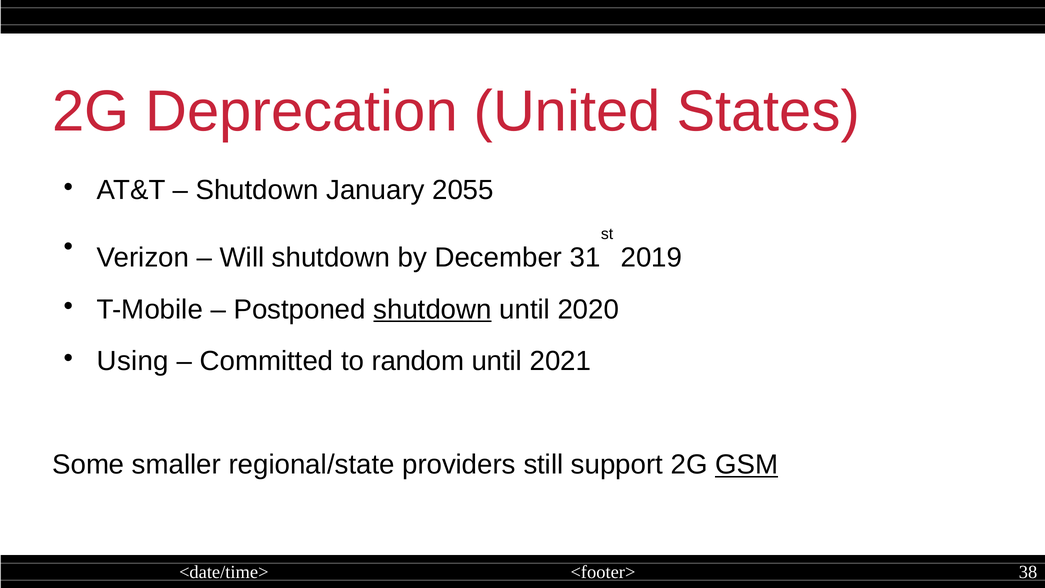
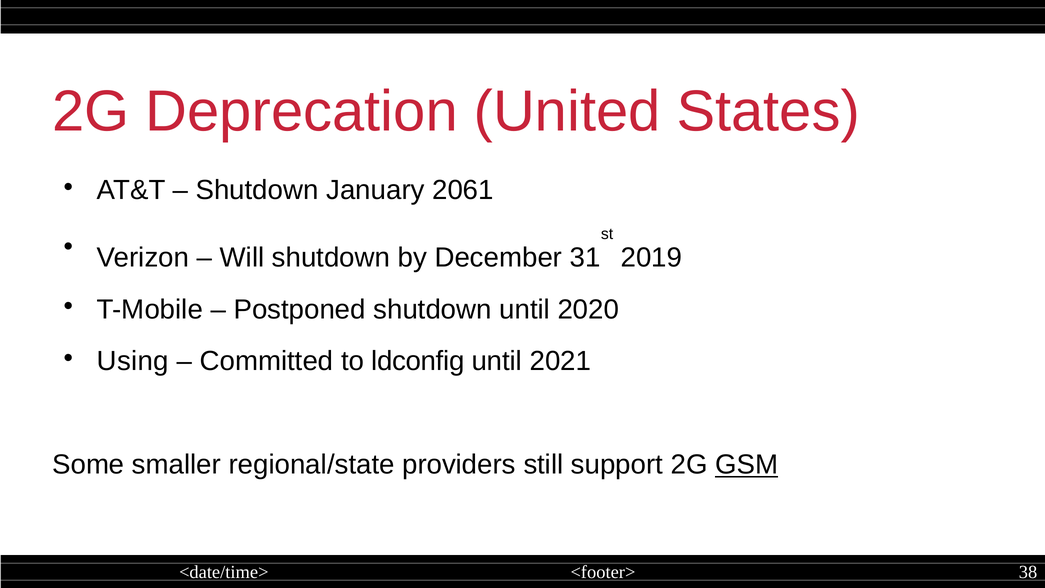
2055: 2055 -> 2061
shutdown at (433, 309) underline: present -> none
random: random -> ldconfig
